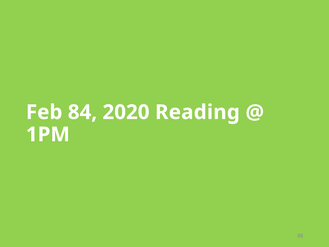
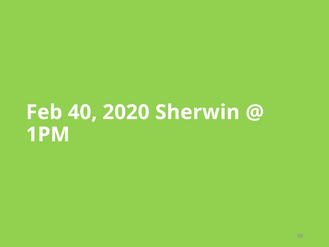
84: 84 -> 40
Reading: Reading -> Sherwin
